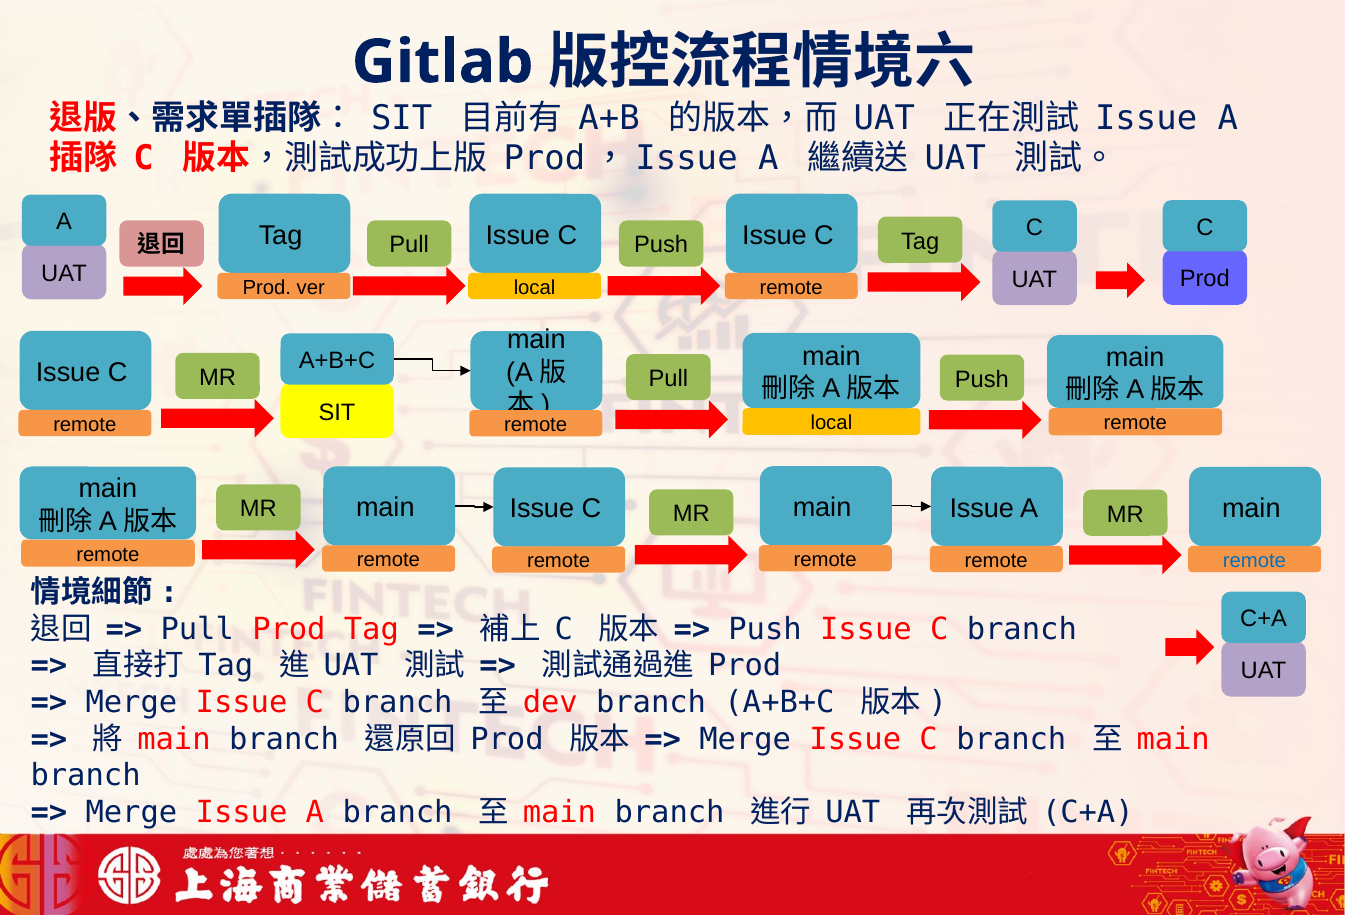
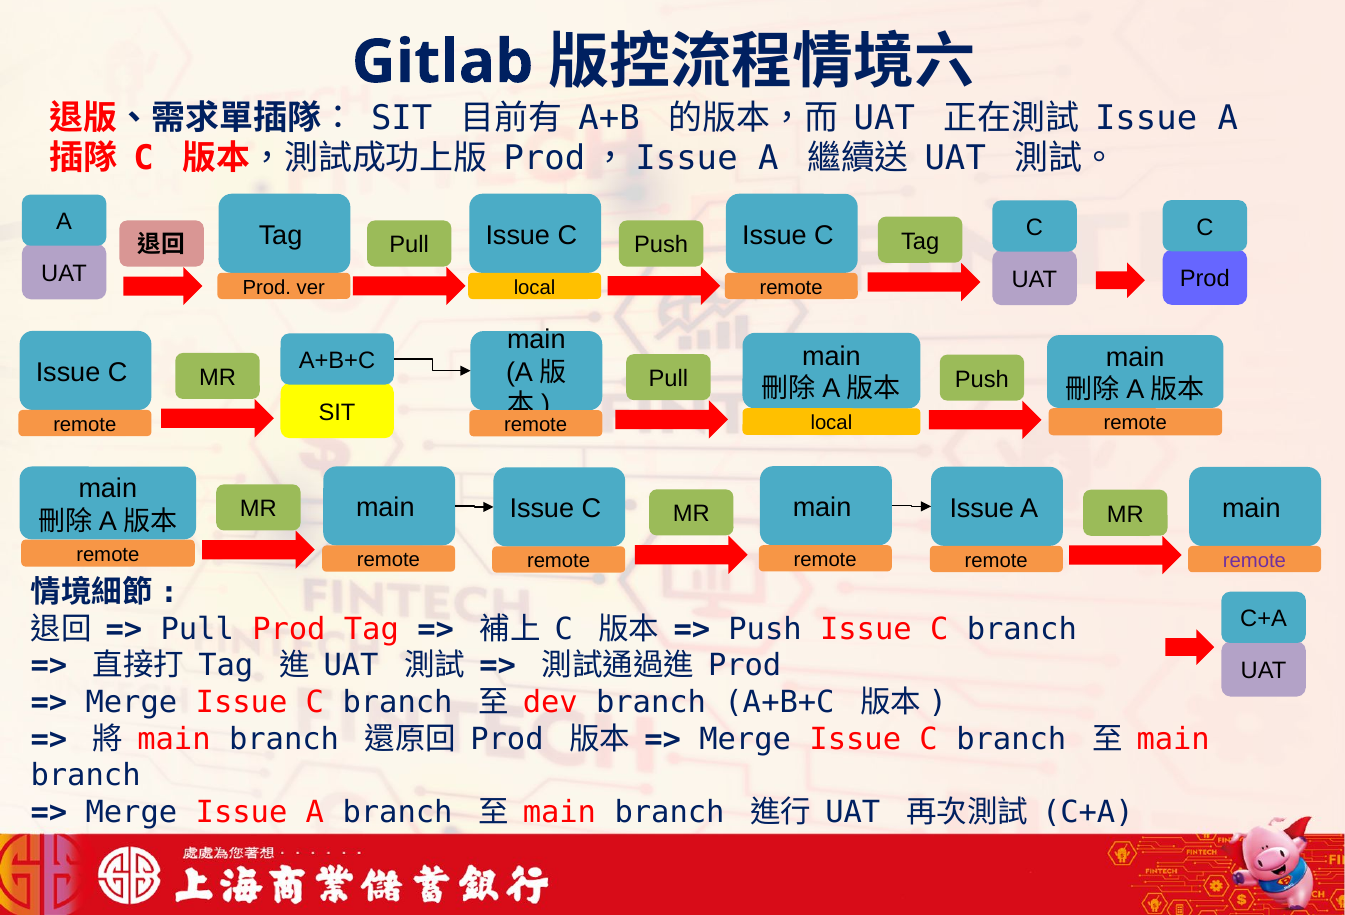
remote at (1254, 561) colour: blue -> purple
